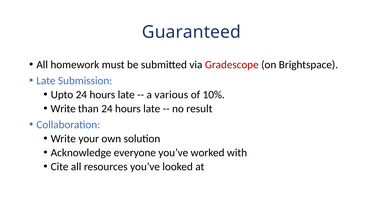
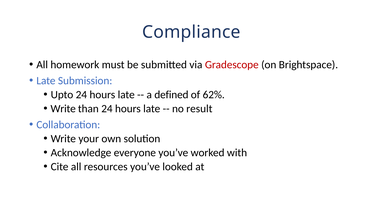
Guaranteed: Guaranteed -> Compliance
various: various -> defined
10%: 10% -> 62%
